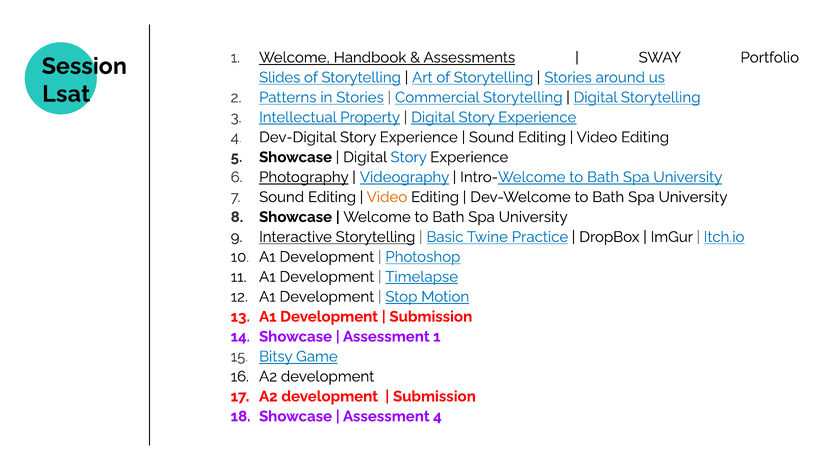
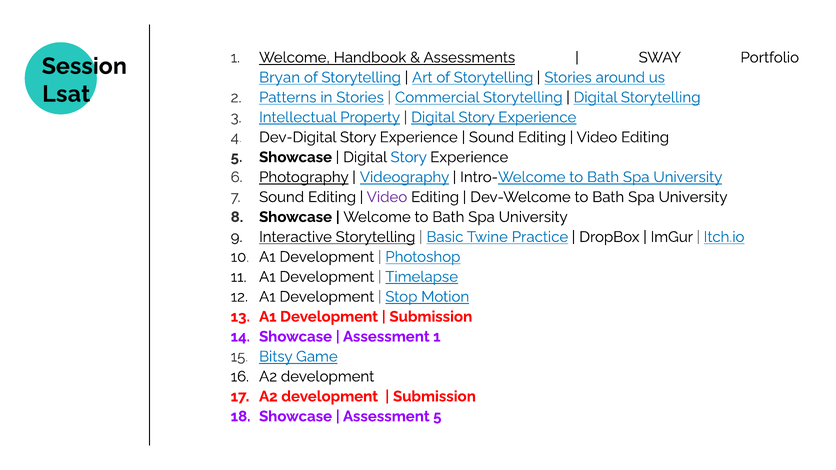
Slides: Slides -> Bryan
Video at (387, 197) colour: orange -> purple
Assessment 4: 4 -> 5
